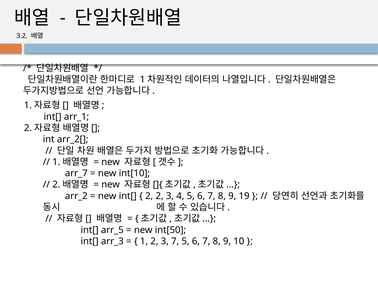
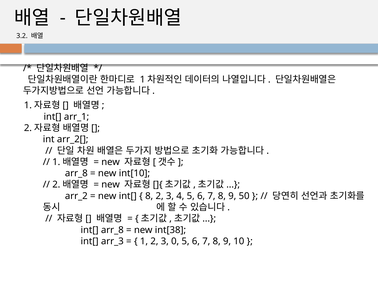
arr_7 at (76, 174): arr_7 -> arr_8
2 at (149, 196): 2 -> 8
19: 19 -> 50
int[ arr_5: arr_5 -> arr_8
int[50: int[50 -> int[38
3 7: 7 -> 0
